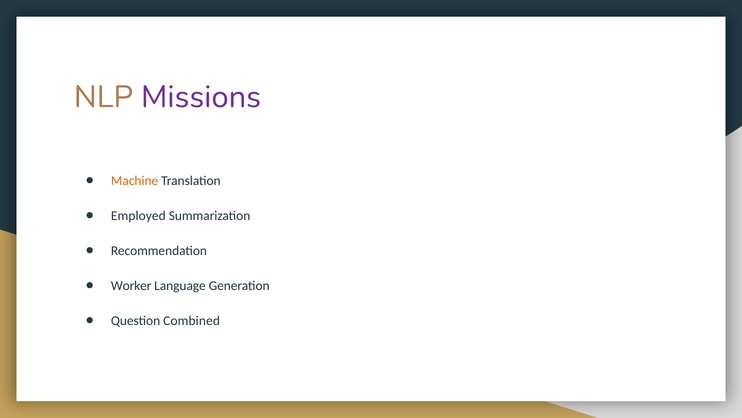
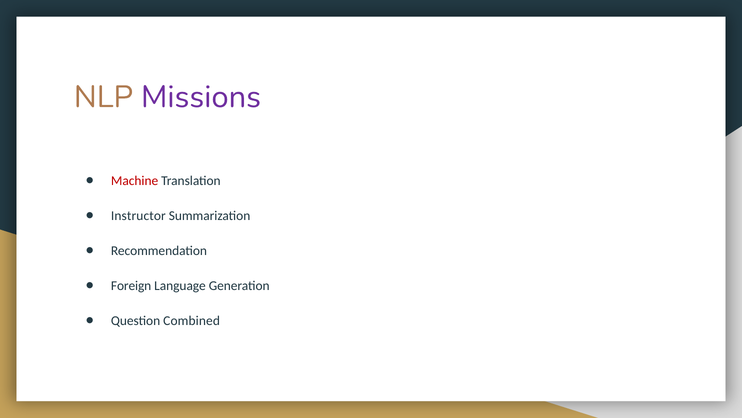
Machine colour: orange -> red
Employed: Employed -> Instructor
Worker: Worker -> Foreign
